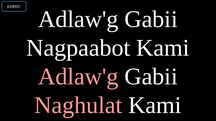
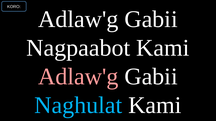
Naghulat colour: pink -> light blue
